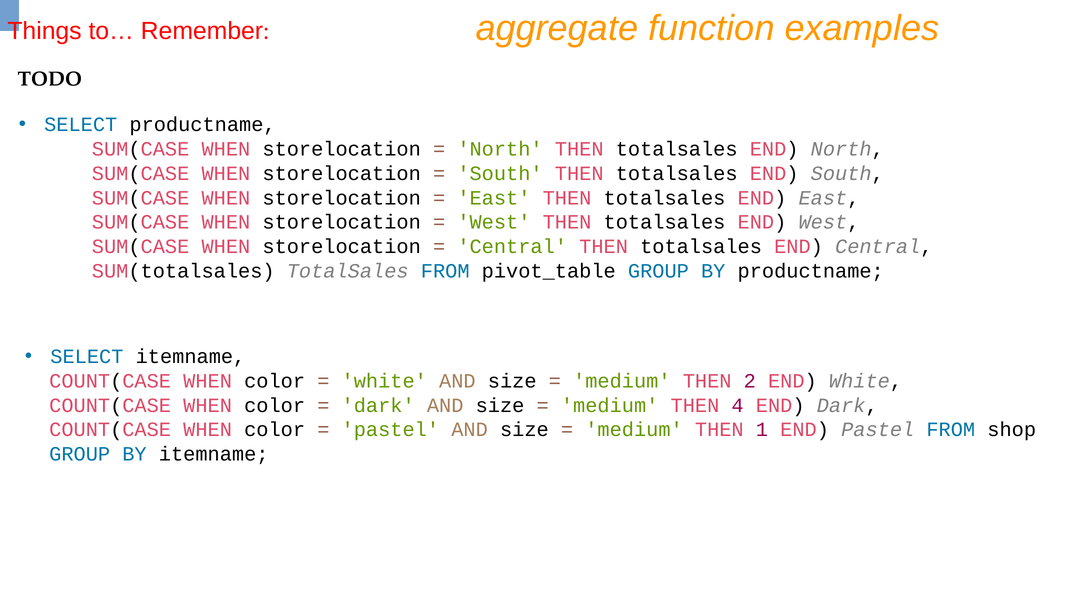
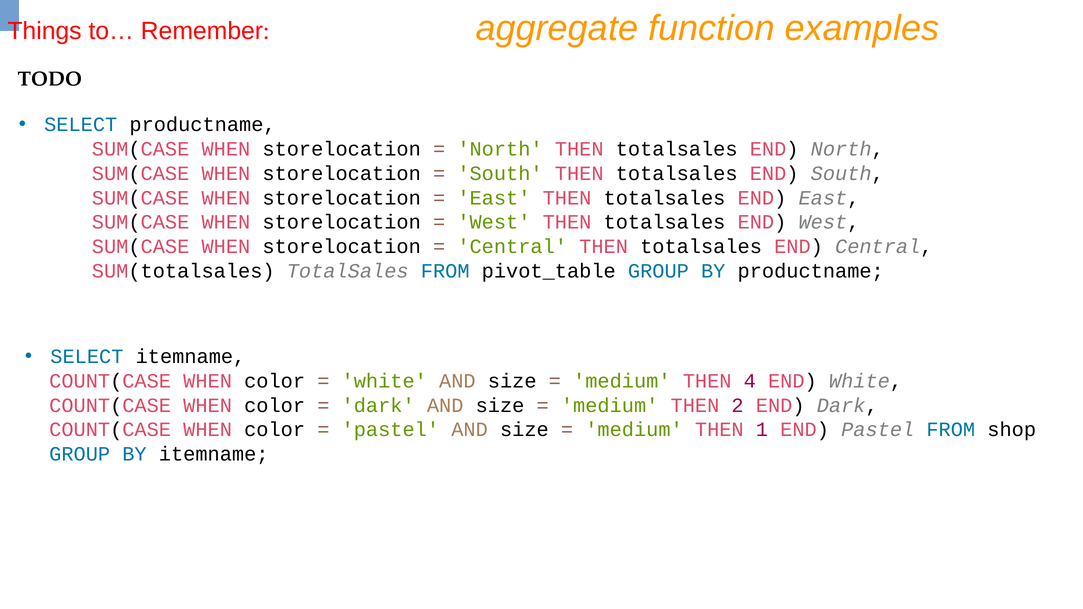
2: 2 -> 4
4: 4 -> 2
